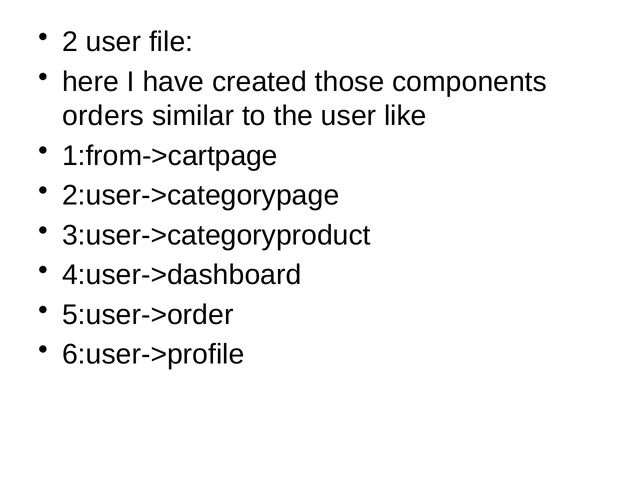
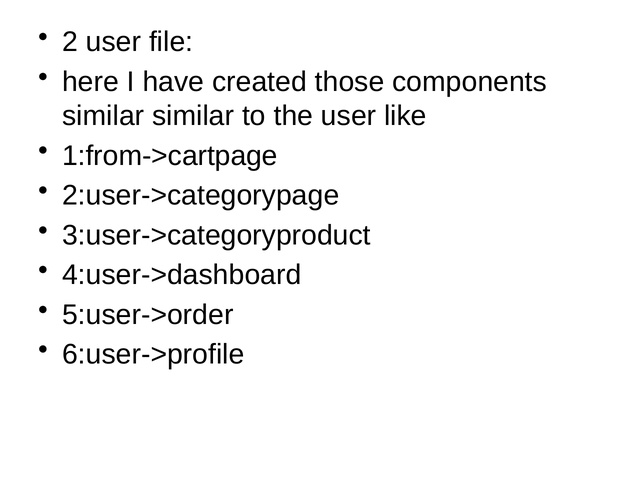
orders at (103, 116): orders -> similar
